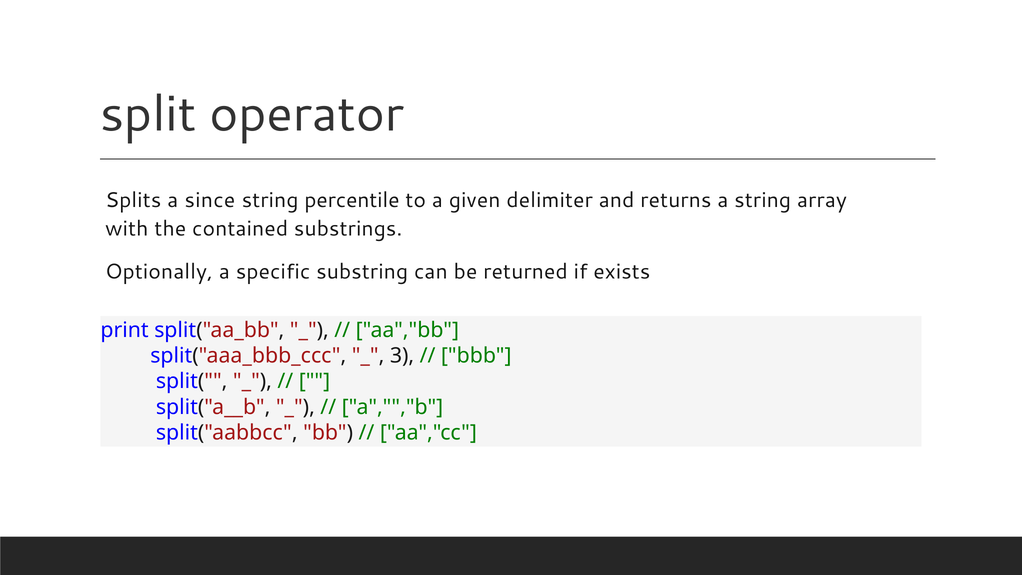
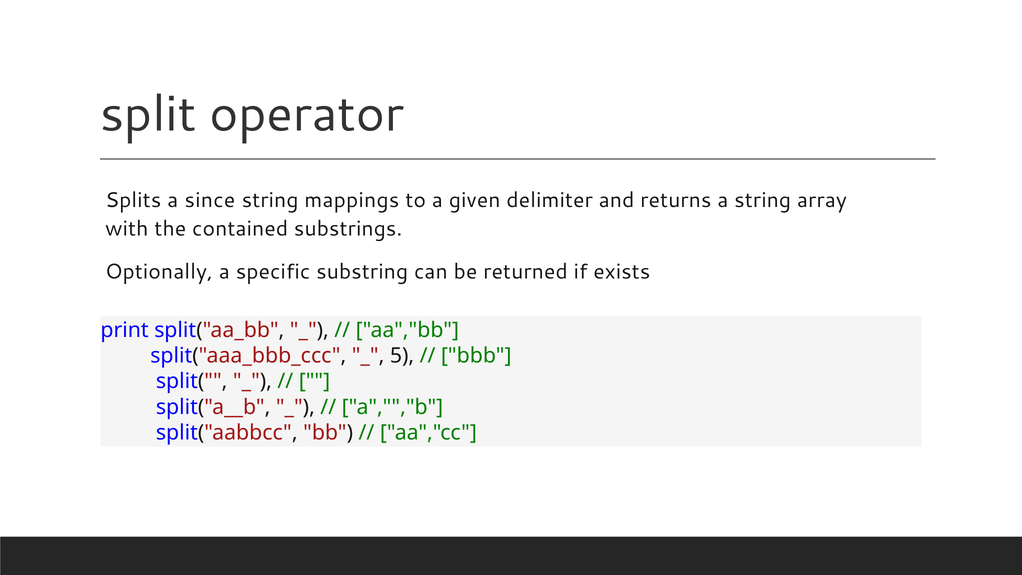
percentile: percentile -> mappings
3: 3 -> 5
